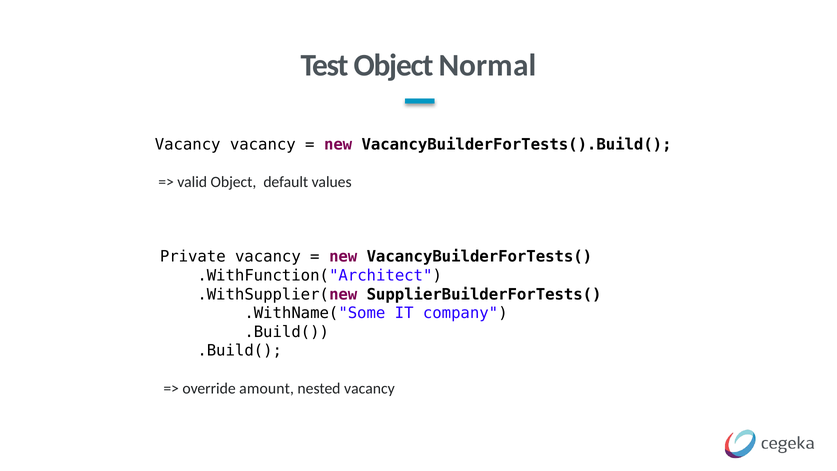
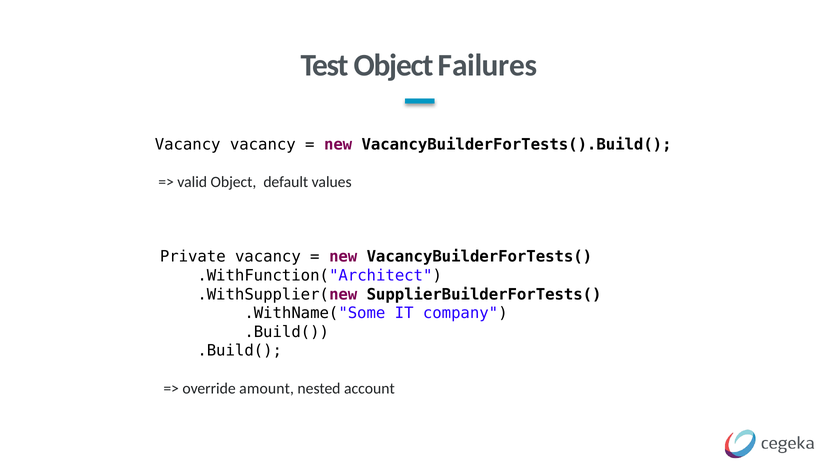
Normal: Normal -> Failures
nested vacancy: vacancy -> account
